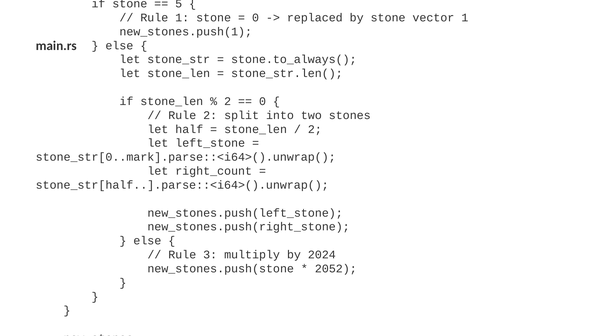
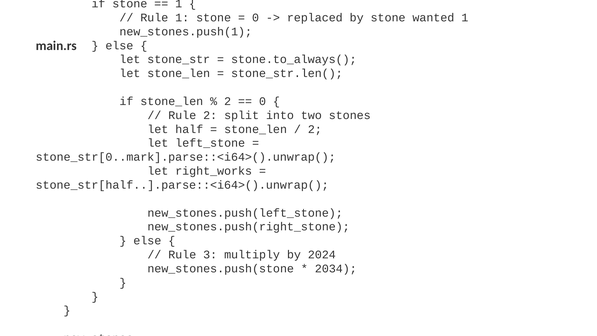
5 at (179, 4): 5 -> 1
vector: vector -> wanted
right_count: right_count -> right_works
2052: 2052 -> 2034
